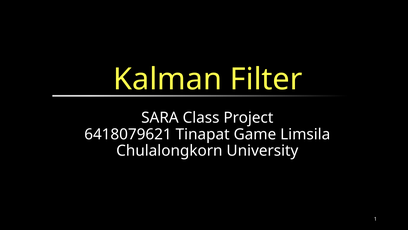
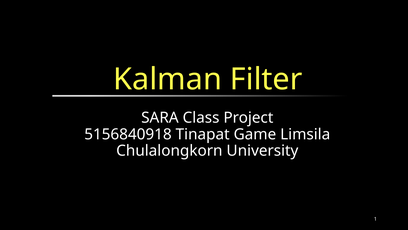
6418079621: 6418079621 -> 5156840918
